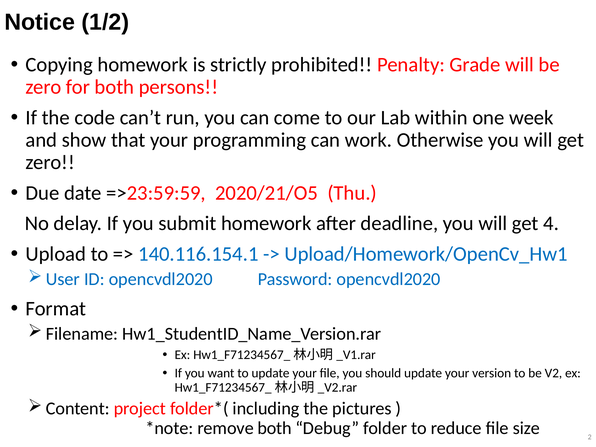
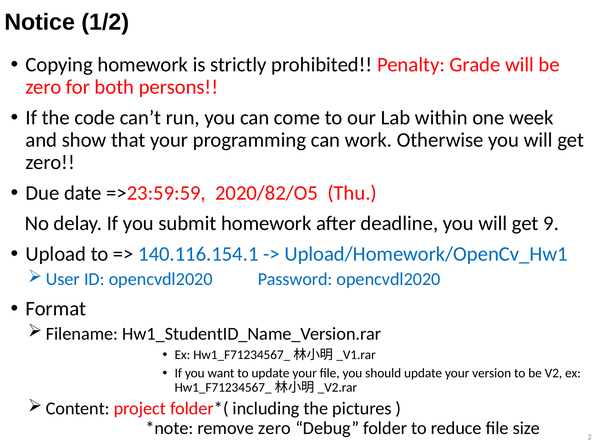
2020/21/O5: 2020/21/O5 -> 2020/82/O5
4: 4 -> 9
remove both: both -> zero
